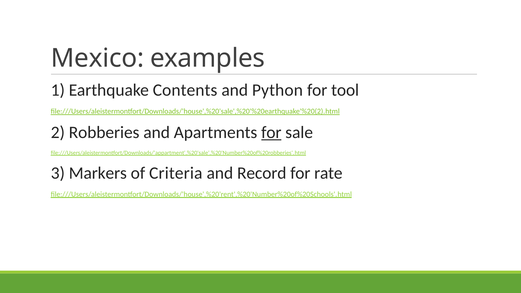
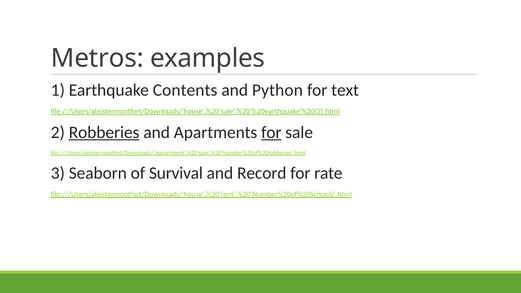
Mexico: Mexico -> Metros
tool: tool -> text
Robberies underline: none -> present
Markers: Markers -> Seaborn
Criteria: Criteria -> Survival
